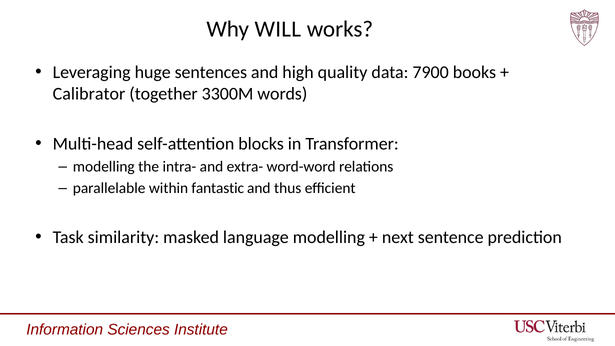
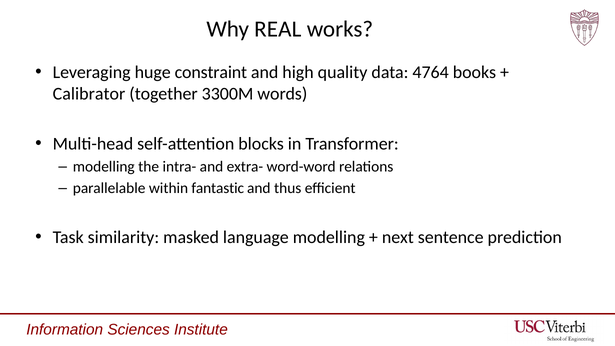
WILL: WILL -> REAL
sentences: sentences -> constraint
7900: 7900 -> 4764
